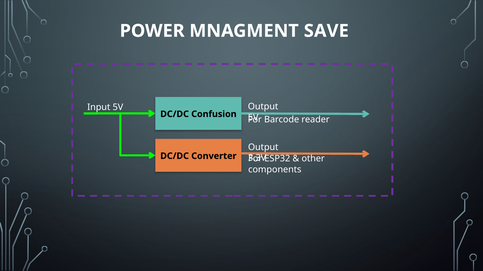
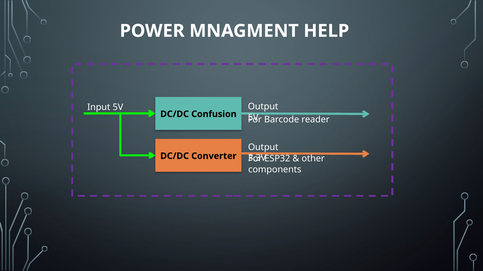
SAVE: SAVE -> HELP
